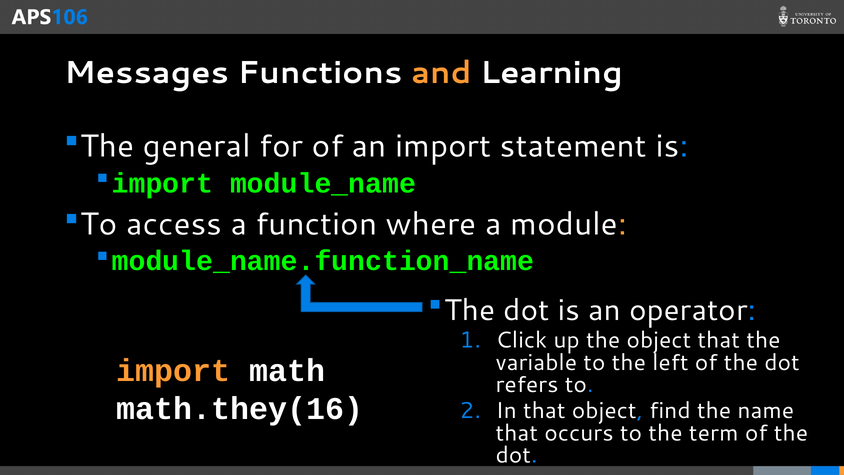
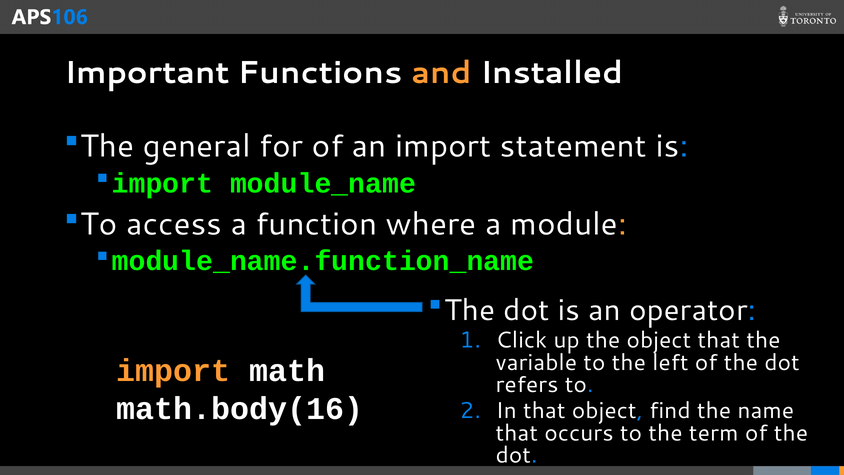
Messages: Messages -> Important
Learning: Learning -> Installed
math.they(16: math.they(16 -> math.body(16
